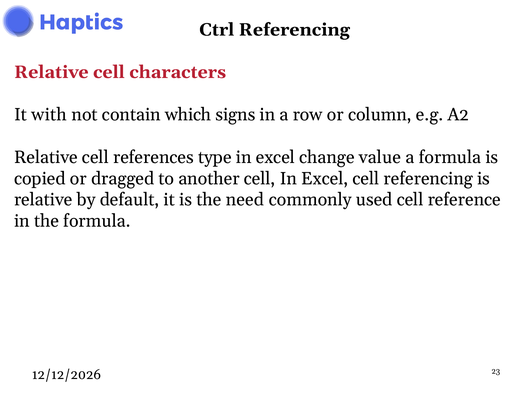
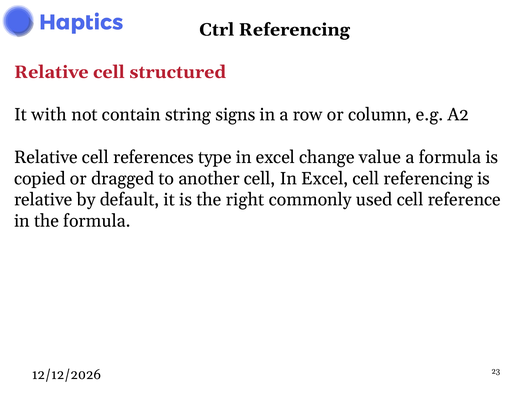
characters: characters -> structured
which: which -> string
need: need -> right
